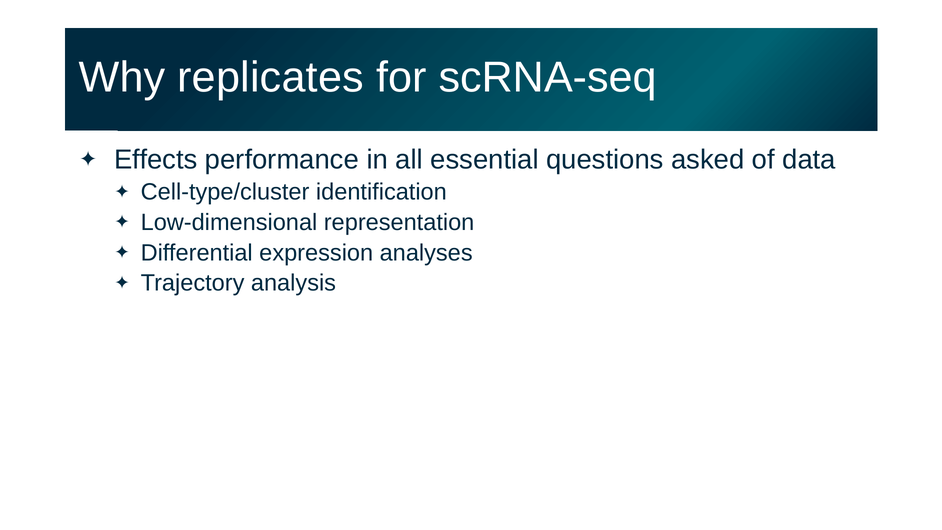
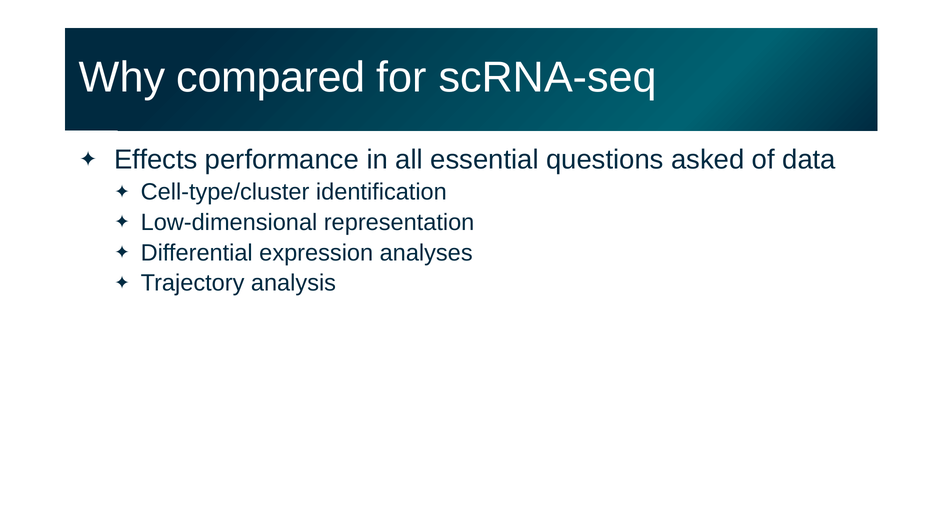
replicates: replicates -> compared
